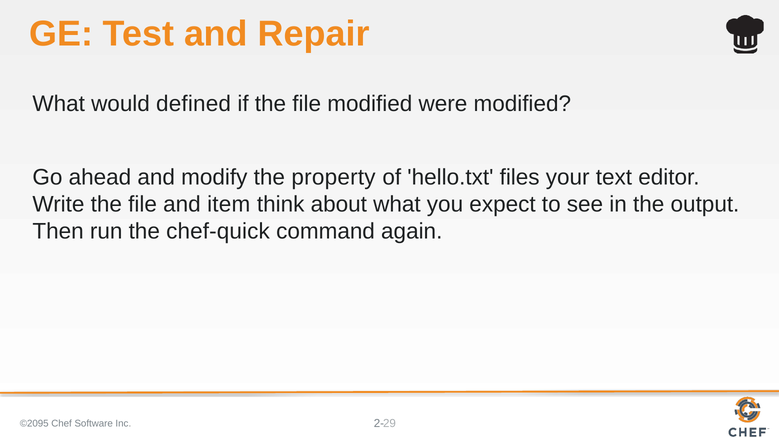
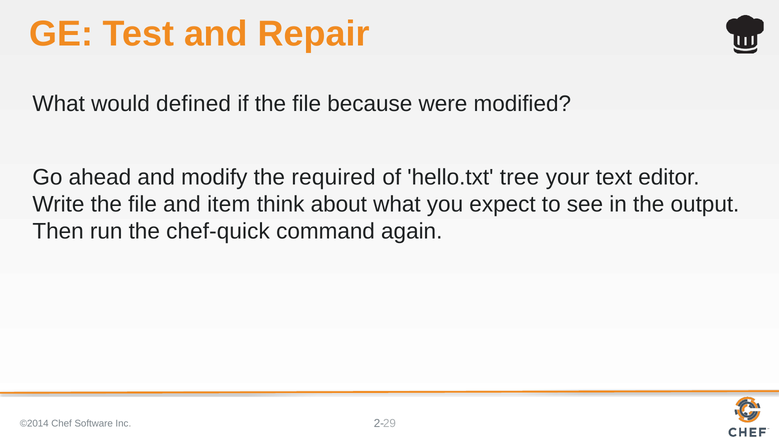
file modified: modified -> because
property: property -> required
files: files -> tree
©2095: ©2095 -> ©2014
